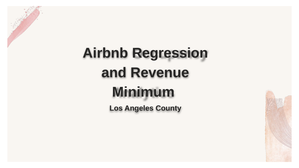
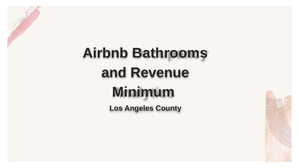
Regression: Regression -> Bathrooms
